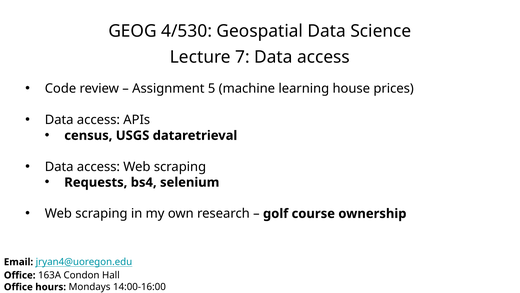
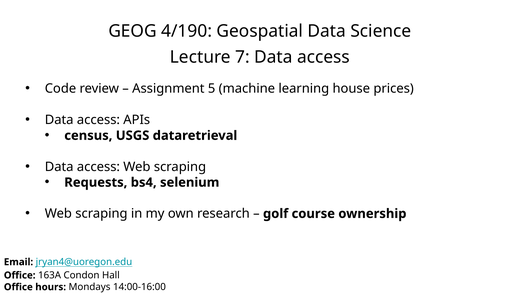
4/530: 4/530 -> 4/190
